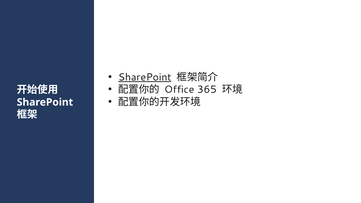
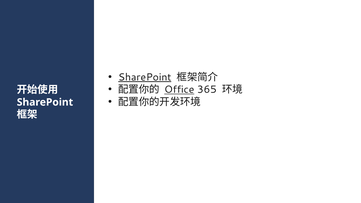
Office underline: none -> present
